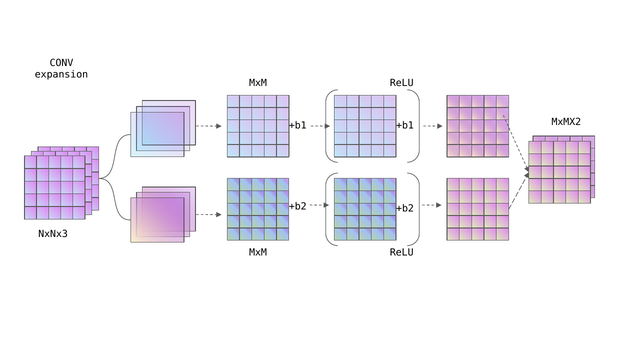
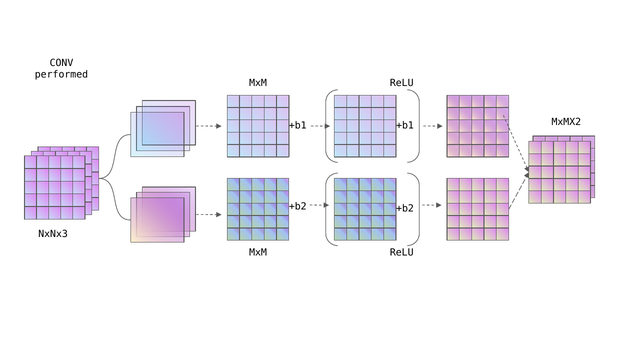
expansion: expansion -> performed
